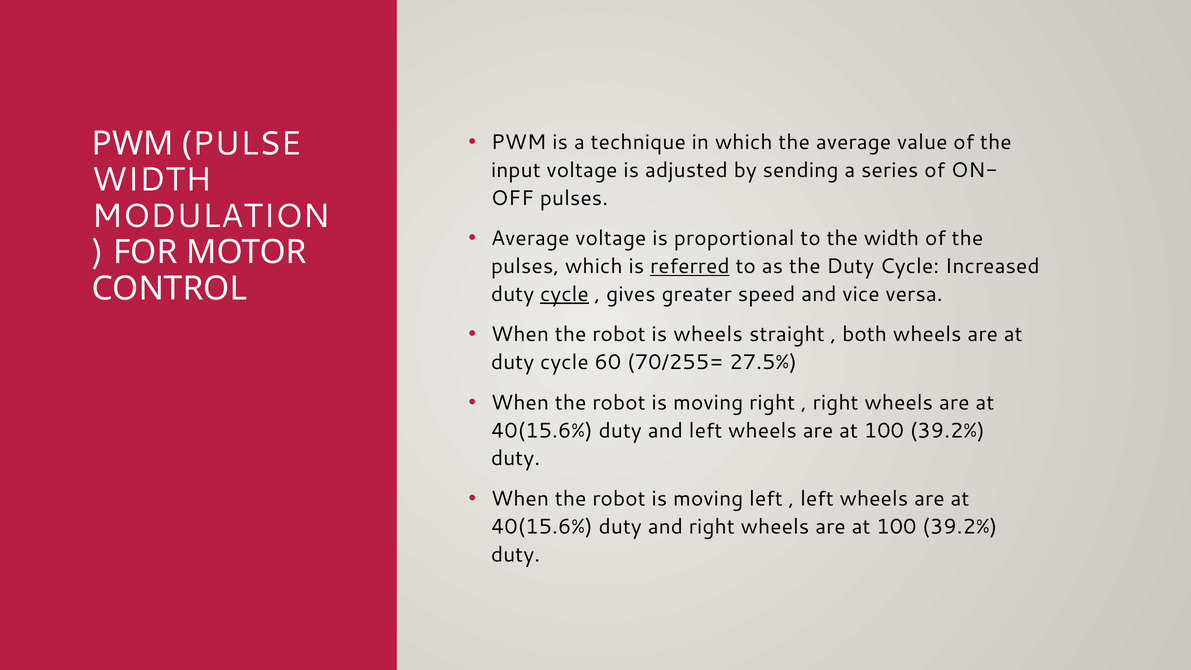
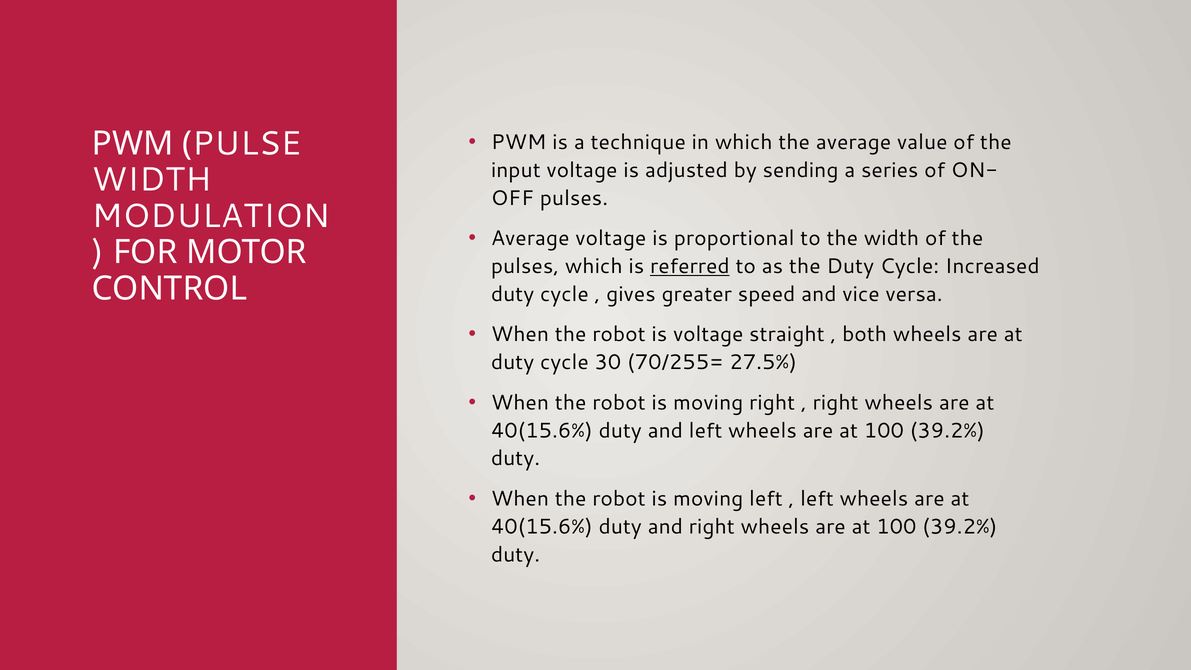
cycle at (564, 294) underline: present -> none
is wheels: wheels -> voltage
60: 60 -> 30
